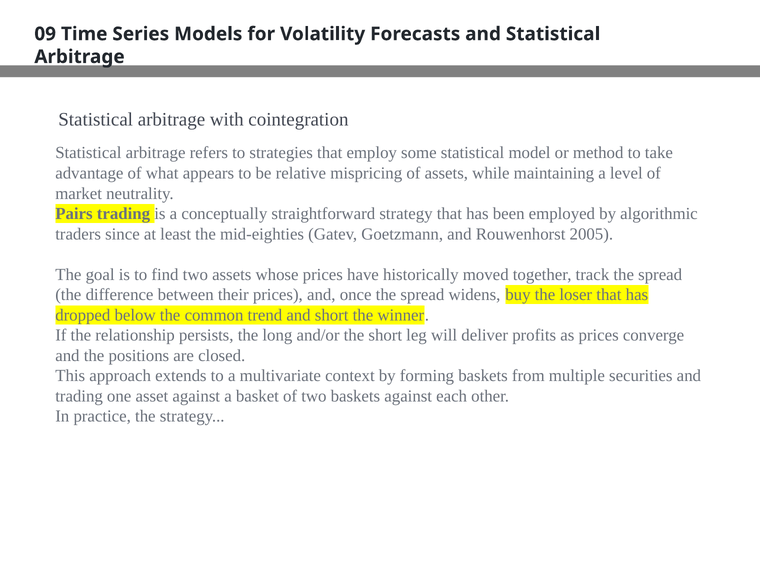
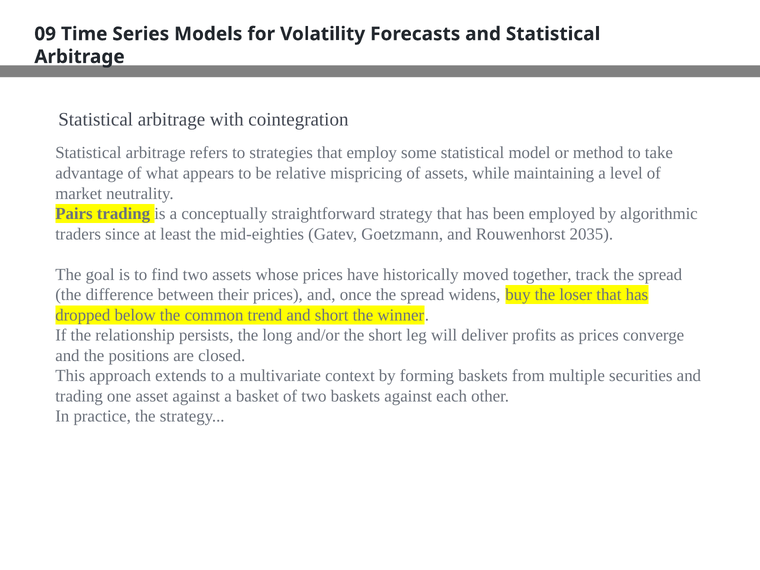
2005: 2005 -> 2035
